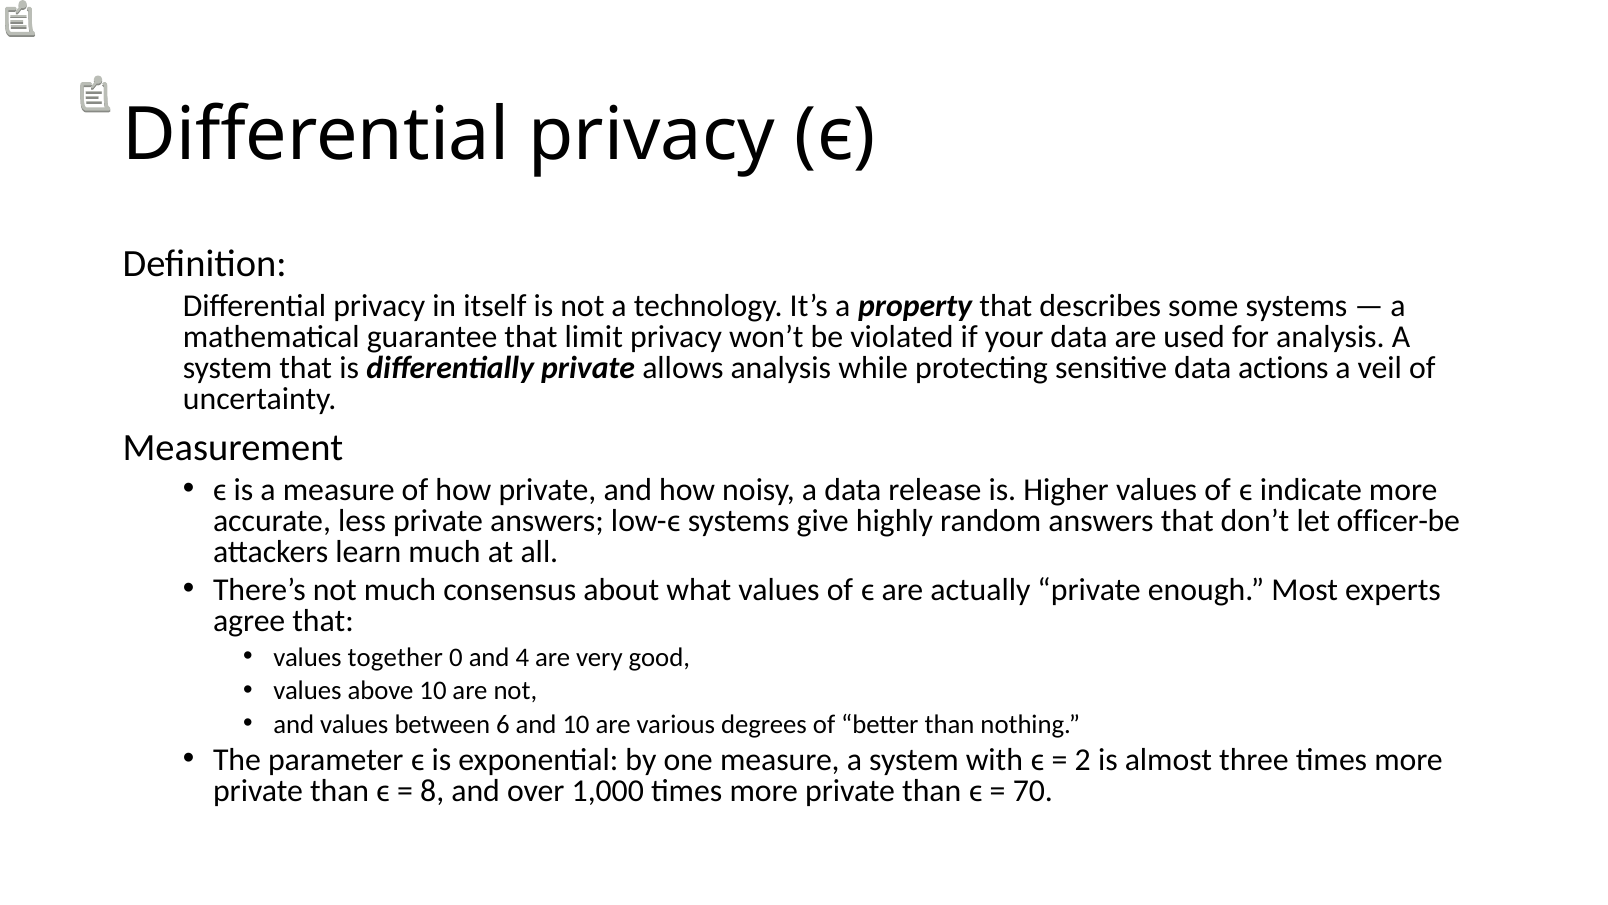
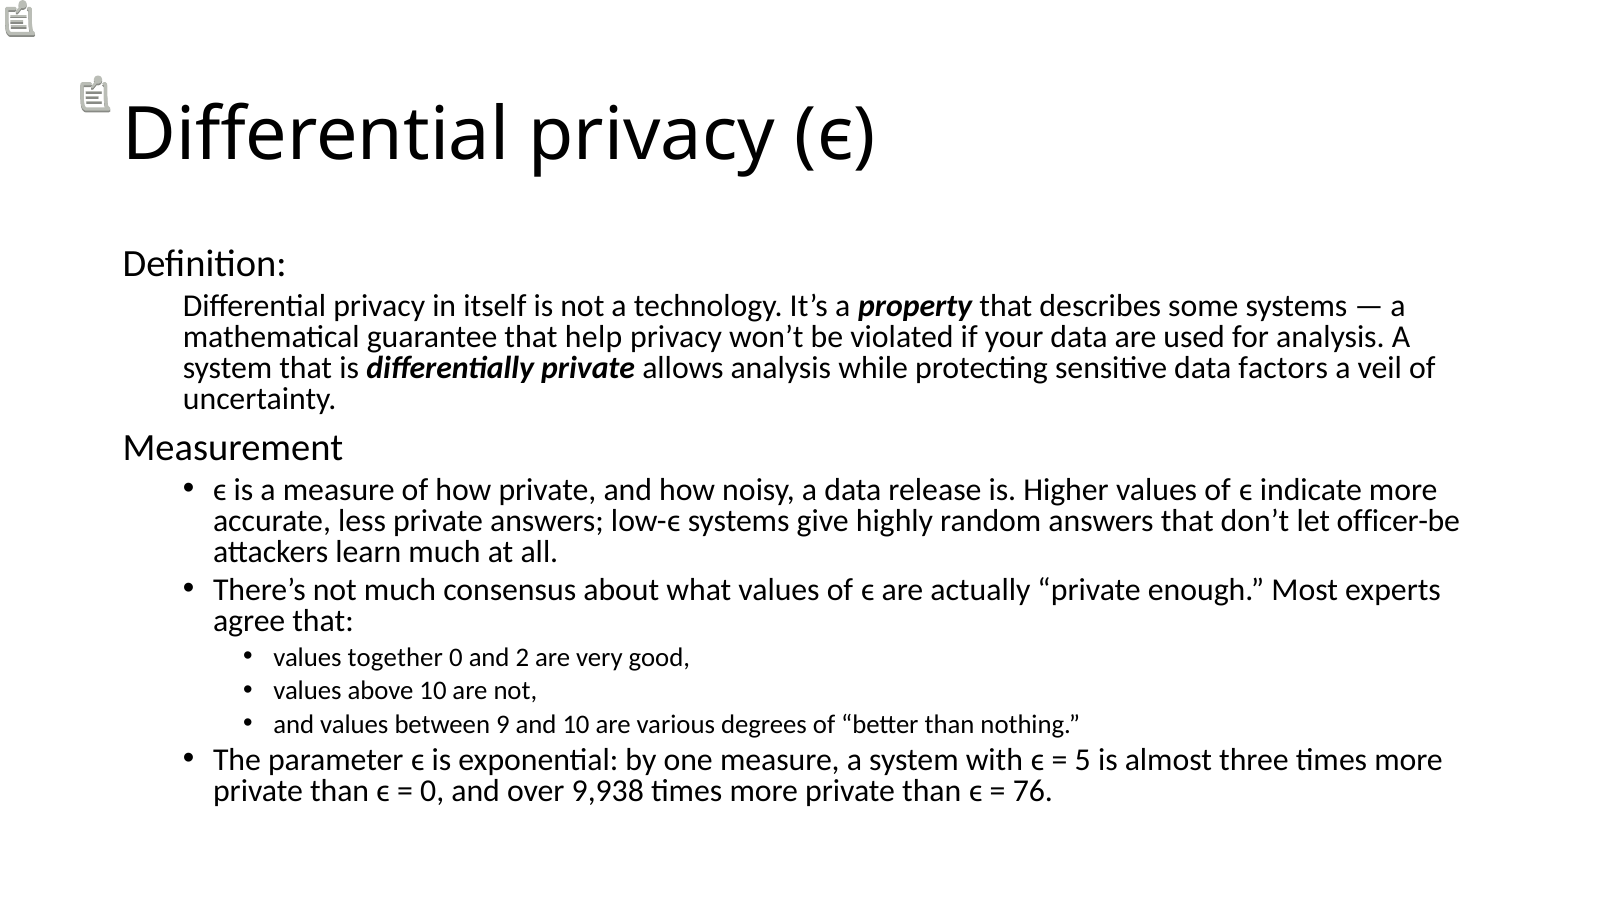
limit: limit -> help
actions: actions -> factors
4: 4 -> 2
6: 6 -> 9
2: 2 -> 5
8 at (432, 791): 8 -> 0
1,000: 1,000 -> 9,938
70: 70 -> 76
